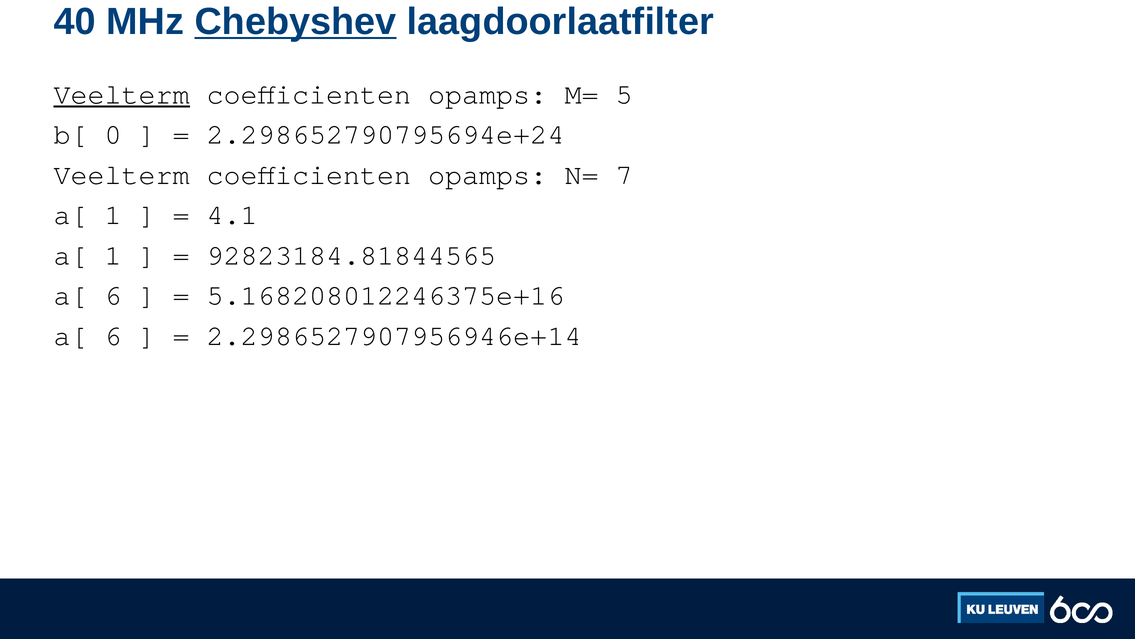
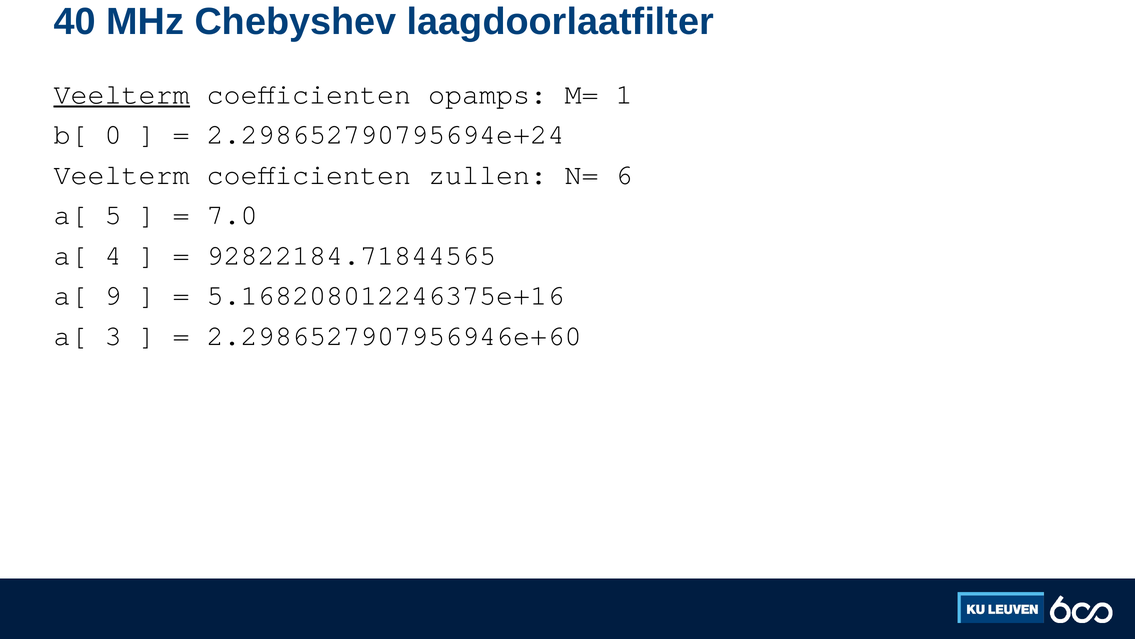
Chebyshev underline: present -> none
5: 5 -> 1
opamps at (488, 175): opamps -> zullen
7: 7 -> 6
1 at (113, 215): 1 -> 5
4.1: 4.1 -> 7.0
1 at (113, 255): 1 -> 4
92823184.81844565: 92823184.81844565 -> 92822184.71844565
6 at (113, 295): 6 -> 9
6 at (113, 336): 6 -> 3
2.2986527907956946e+14: 2.2986527907956946e+14 -> 2.2986527907956946e+60
